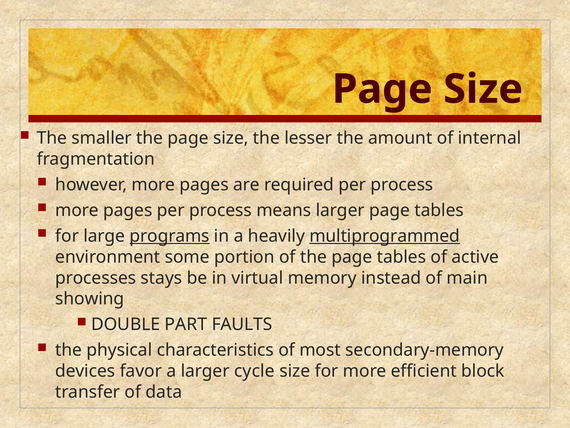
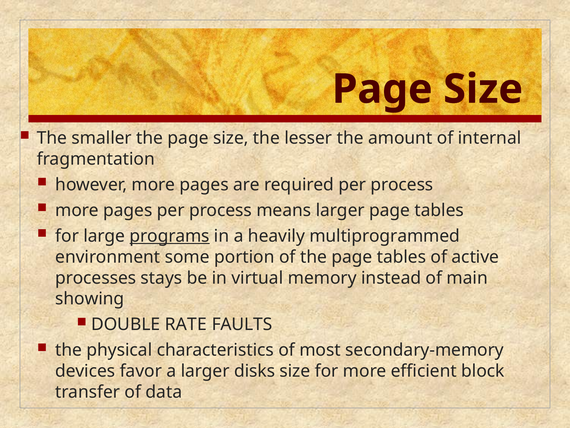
multiprogrammed underline: present -> none
PART: PART -> RATE
cycle: cycle -> disks
